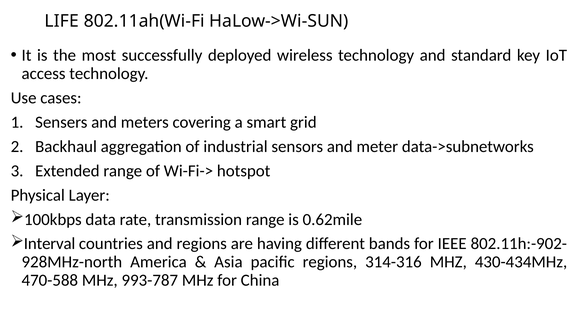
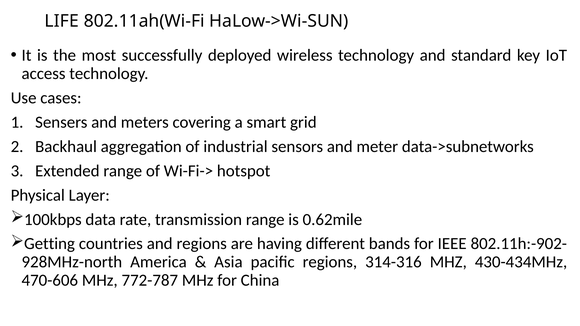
Interval: Interval -> Getting
470-588: 470-588 -> 470-606
993-787: 993-787 -> 772-787
